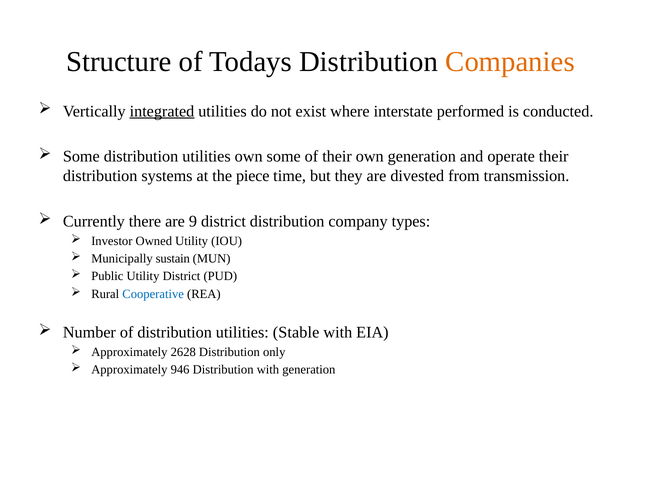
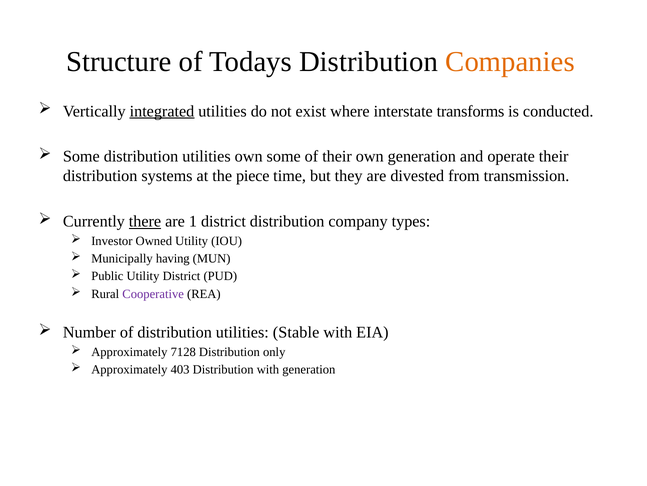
performed: performed -> transforms
there underline: none -> present
9: 9 -> 1
sustain: sustain -> having
Cooperative colour: blue -> purple
2628: 2628 -> 7128
946: 946 -> 403
